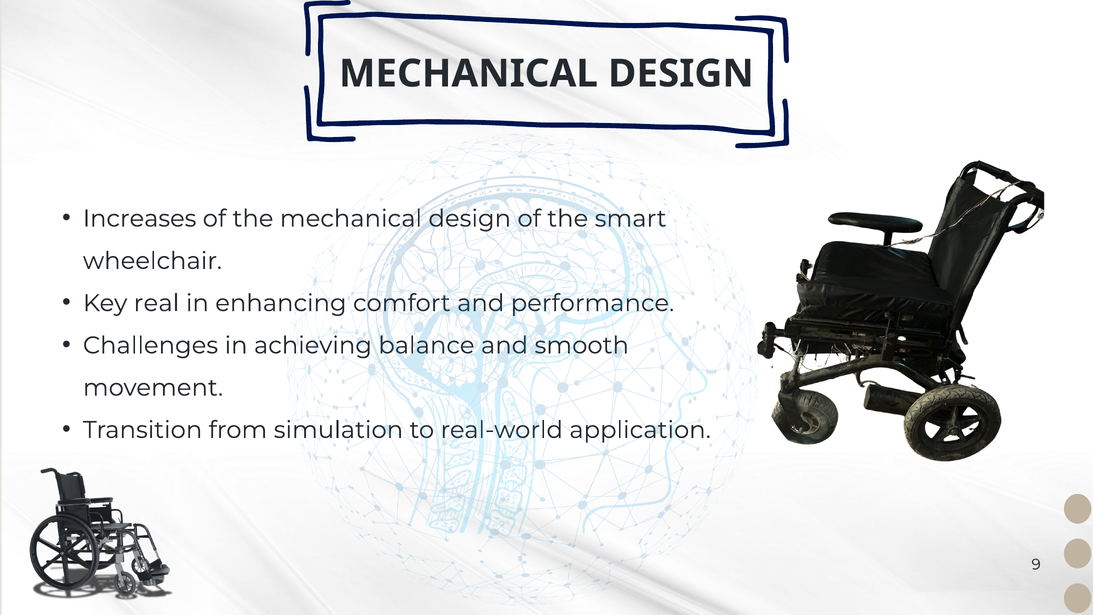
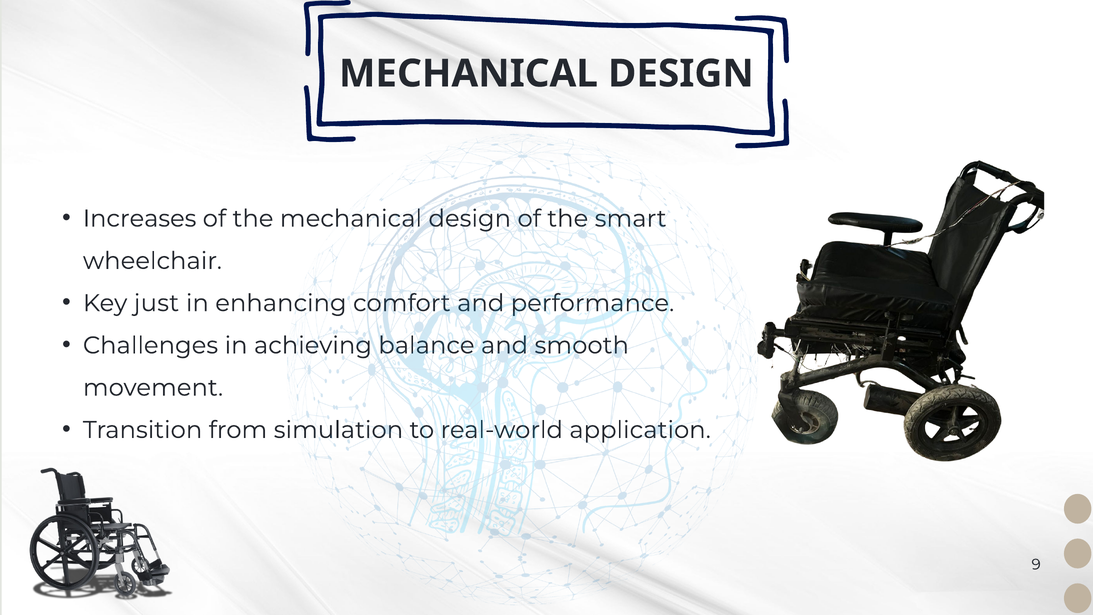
real: real -> just
